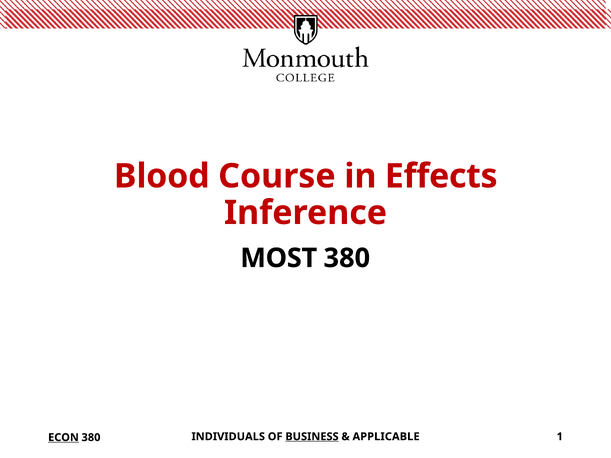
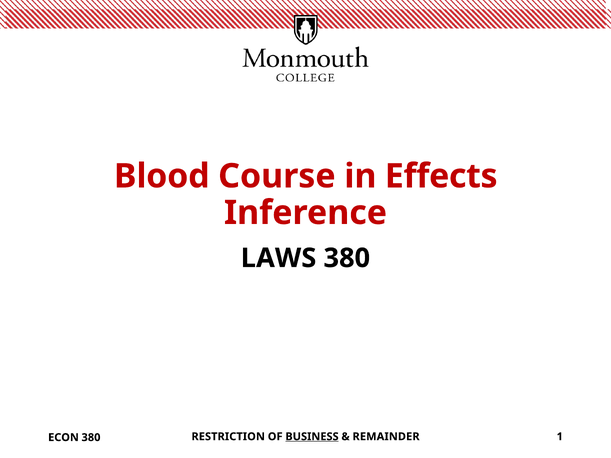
MOST: MOST -> LAWS
INDIVIDUALS: INDIVIDUALS -> RESTRICTION
APPLICABLE: APPLICABLE -> REMAINDER
ECON underline: present -> none
